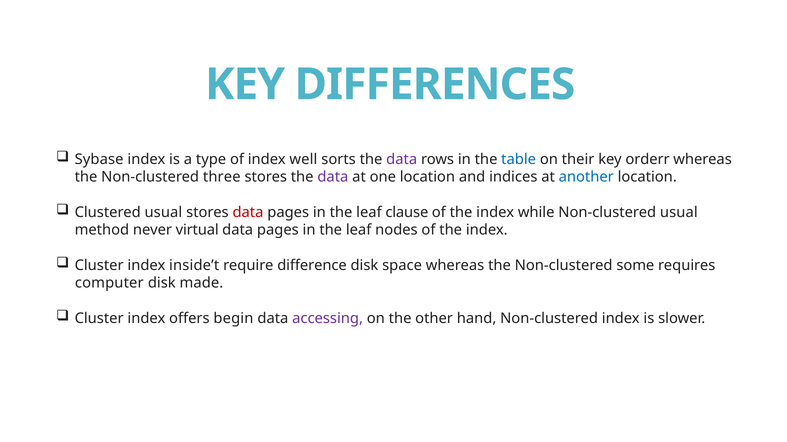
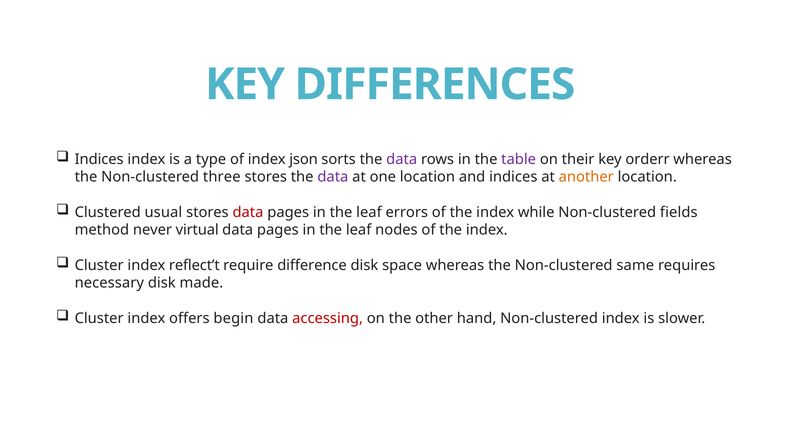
Sybase at (99, 160): Sybase -> Indices
well: well -> json
table colour: blue -> purple
another colour: blue -> orange
clause: clause -> errors
Non-clustered usual: usual -> fields
inside’t: inside’t -> reflect’t
some: some -> same
computer: computer -> necessary
accessing colour: purple -> red
